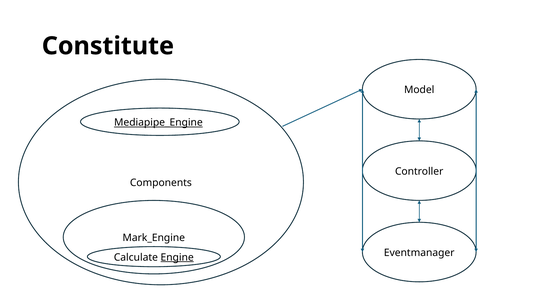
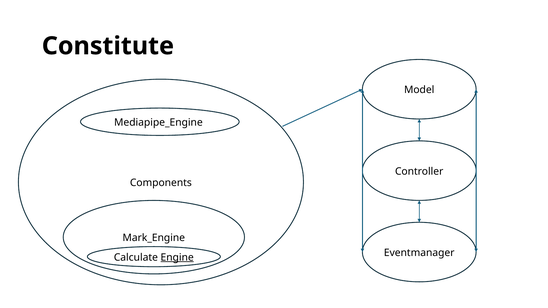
Mediapipe_Engine underline: present -> none
